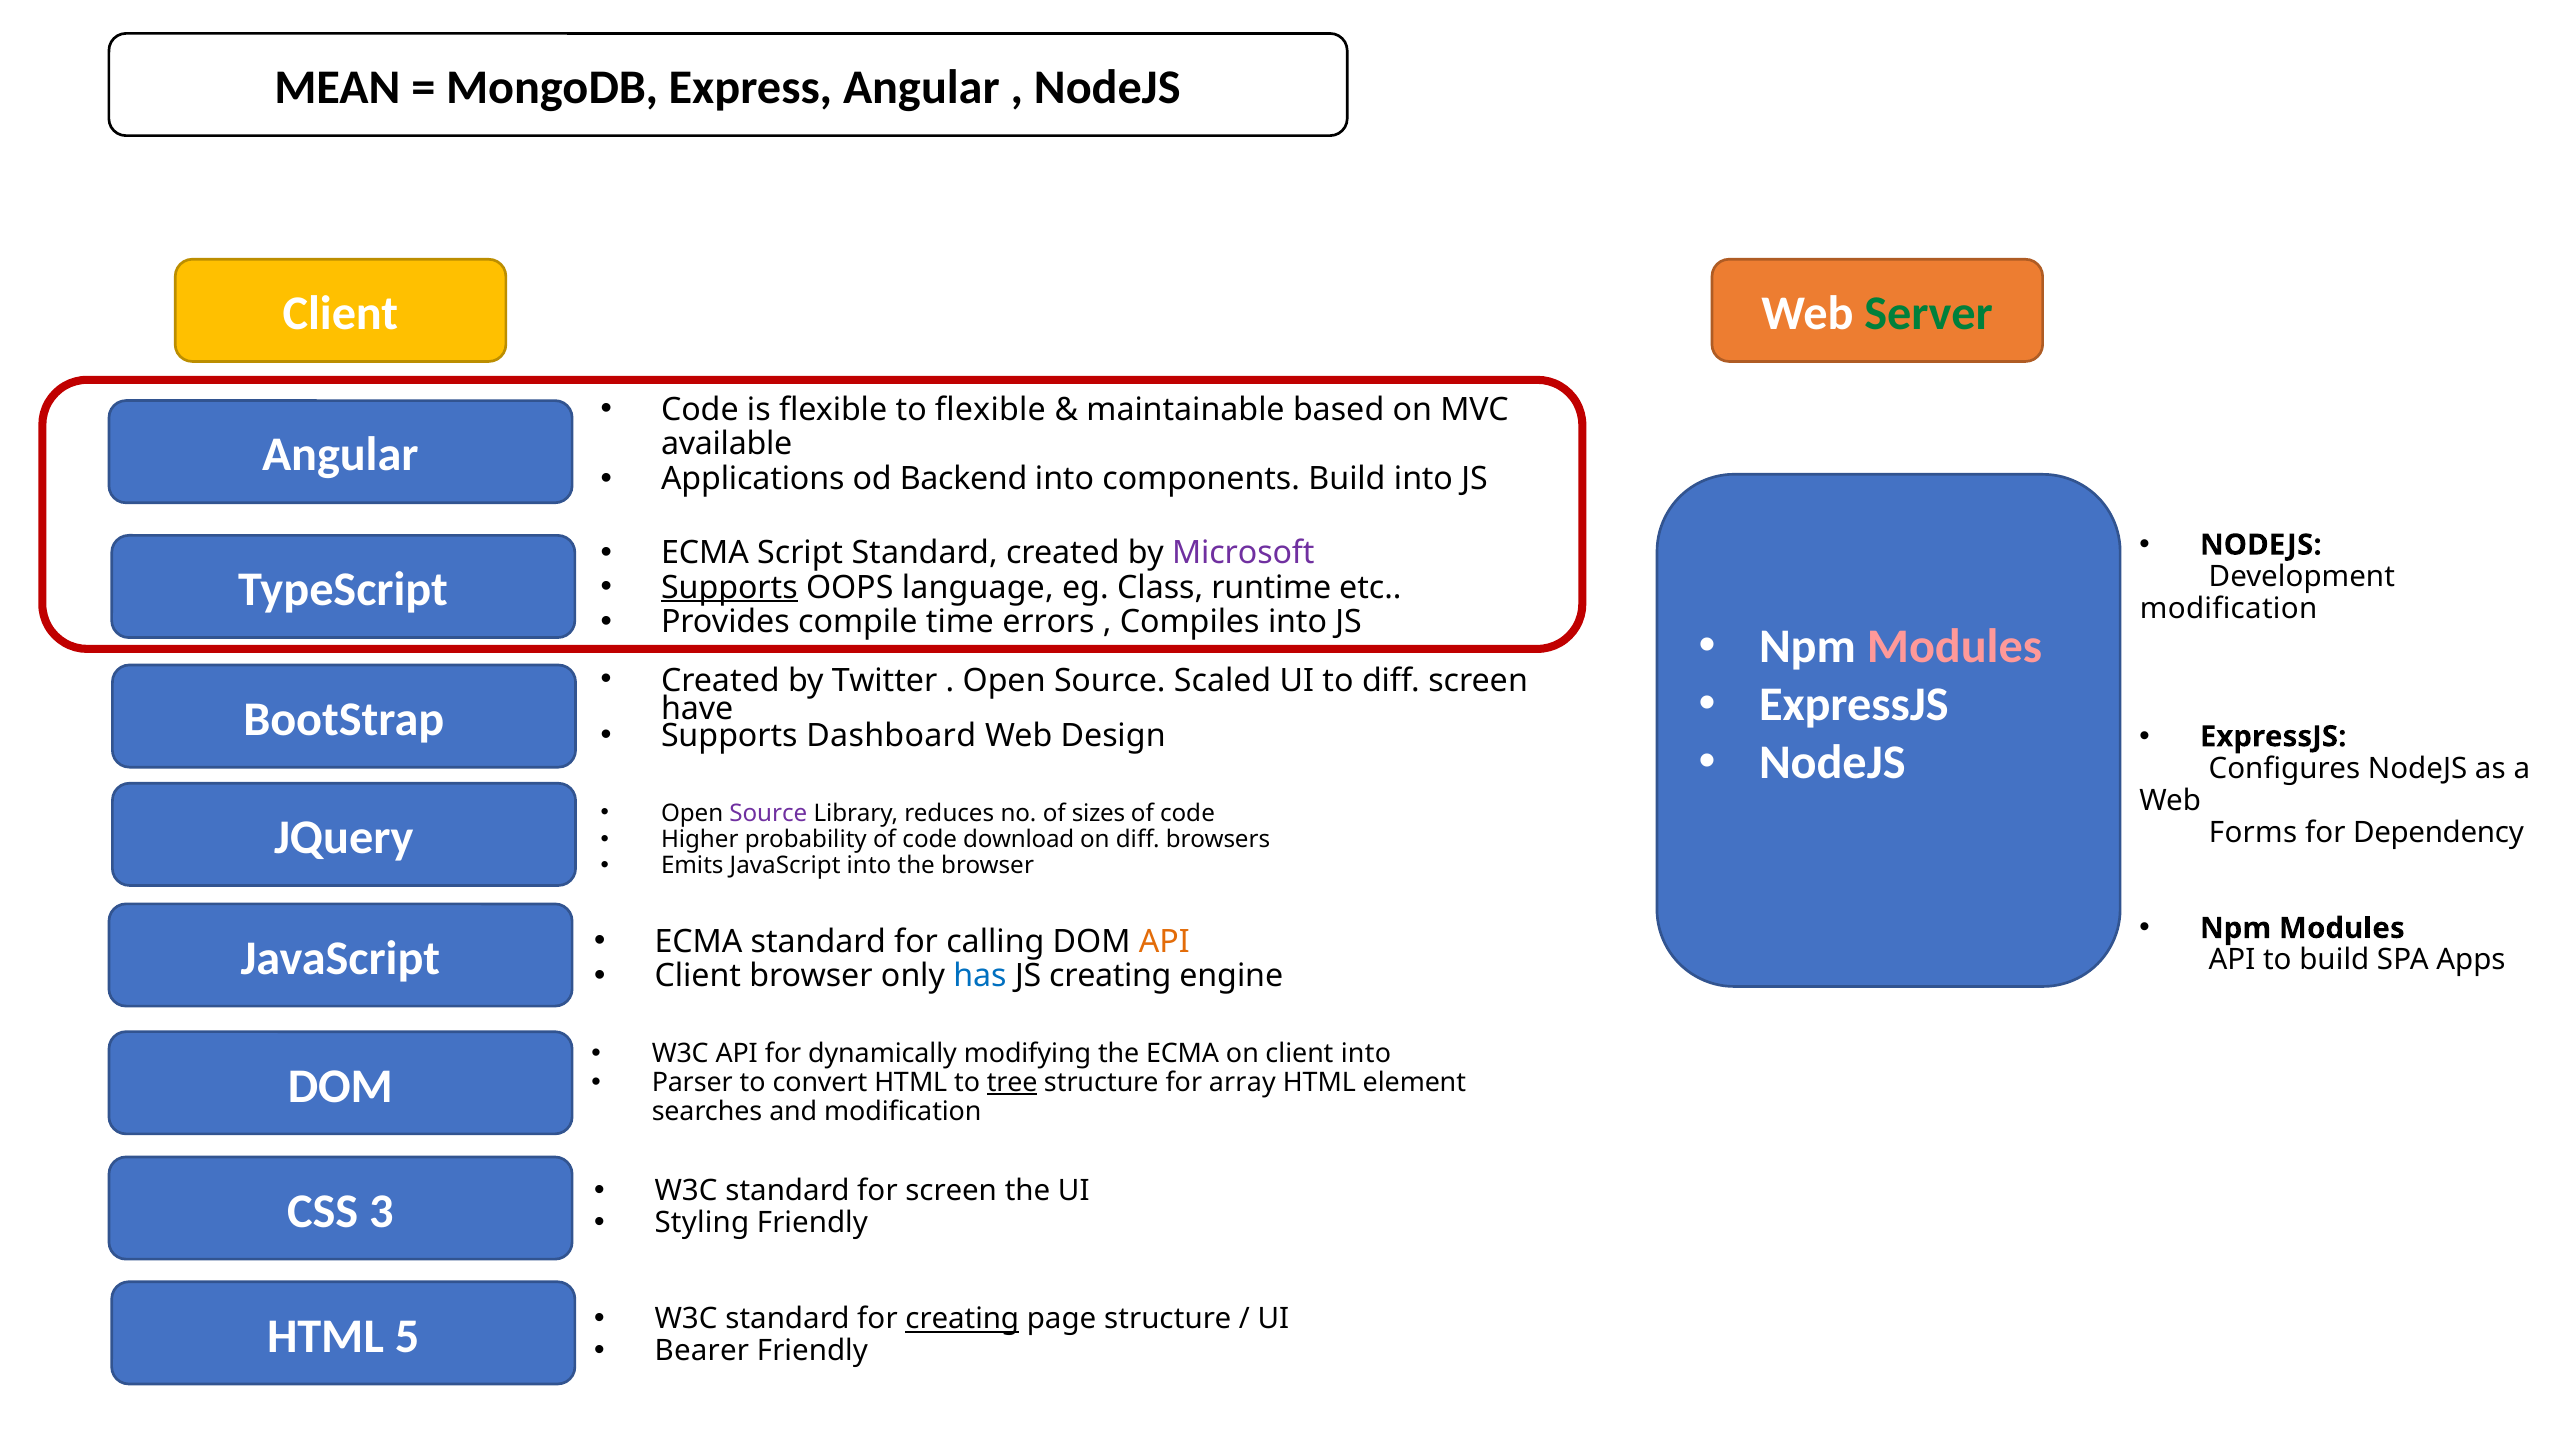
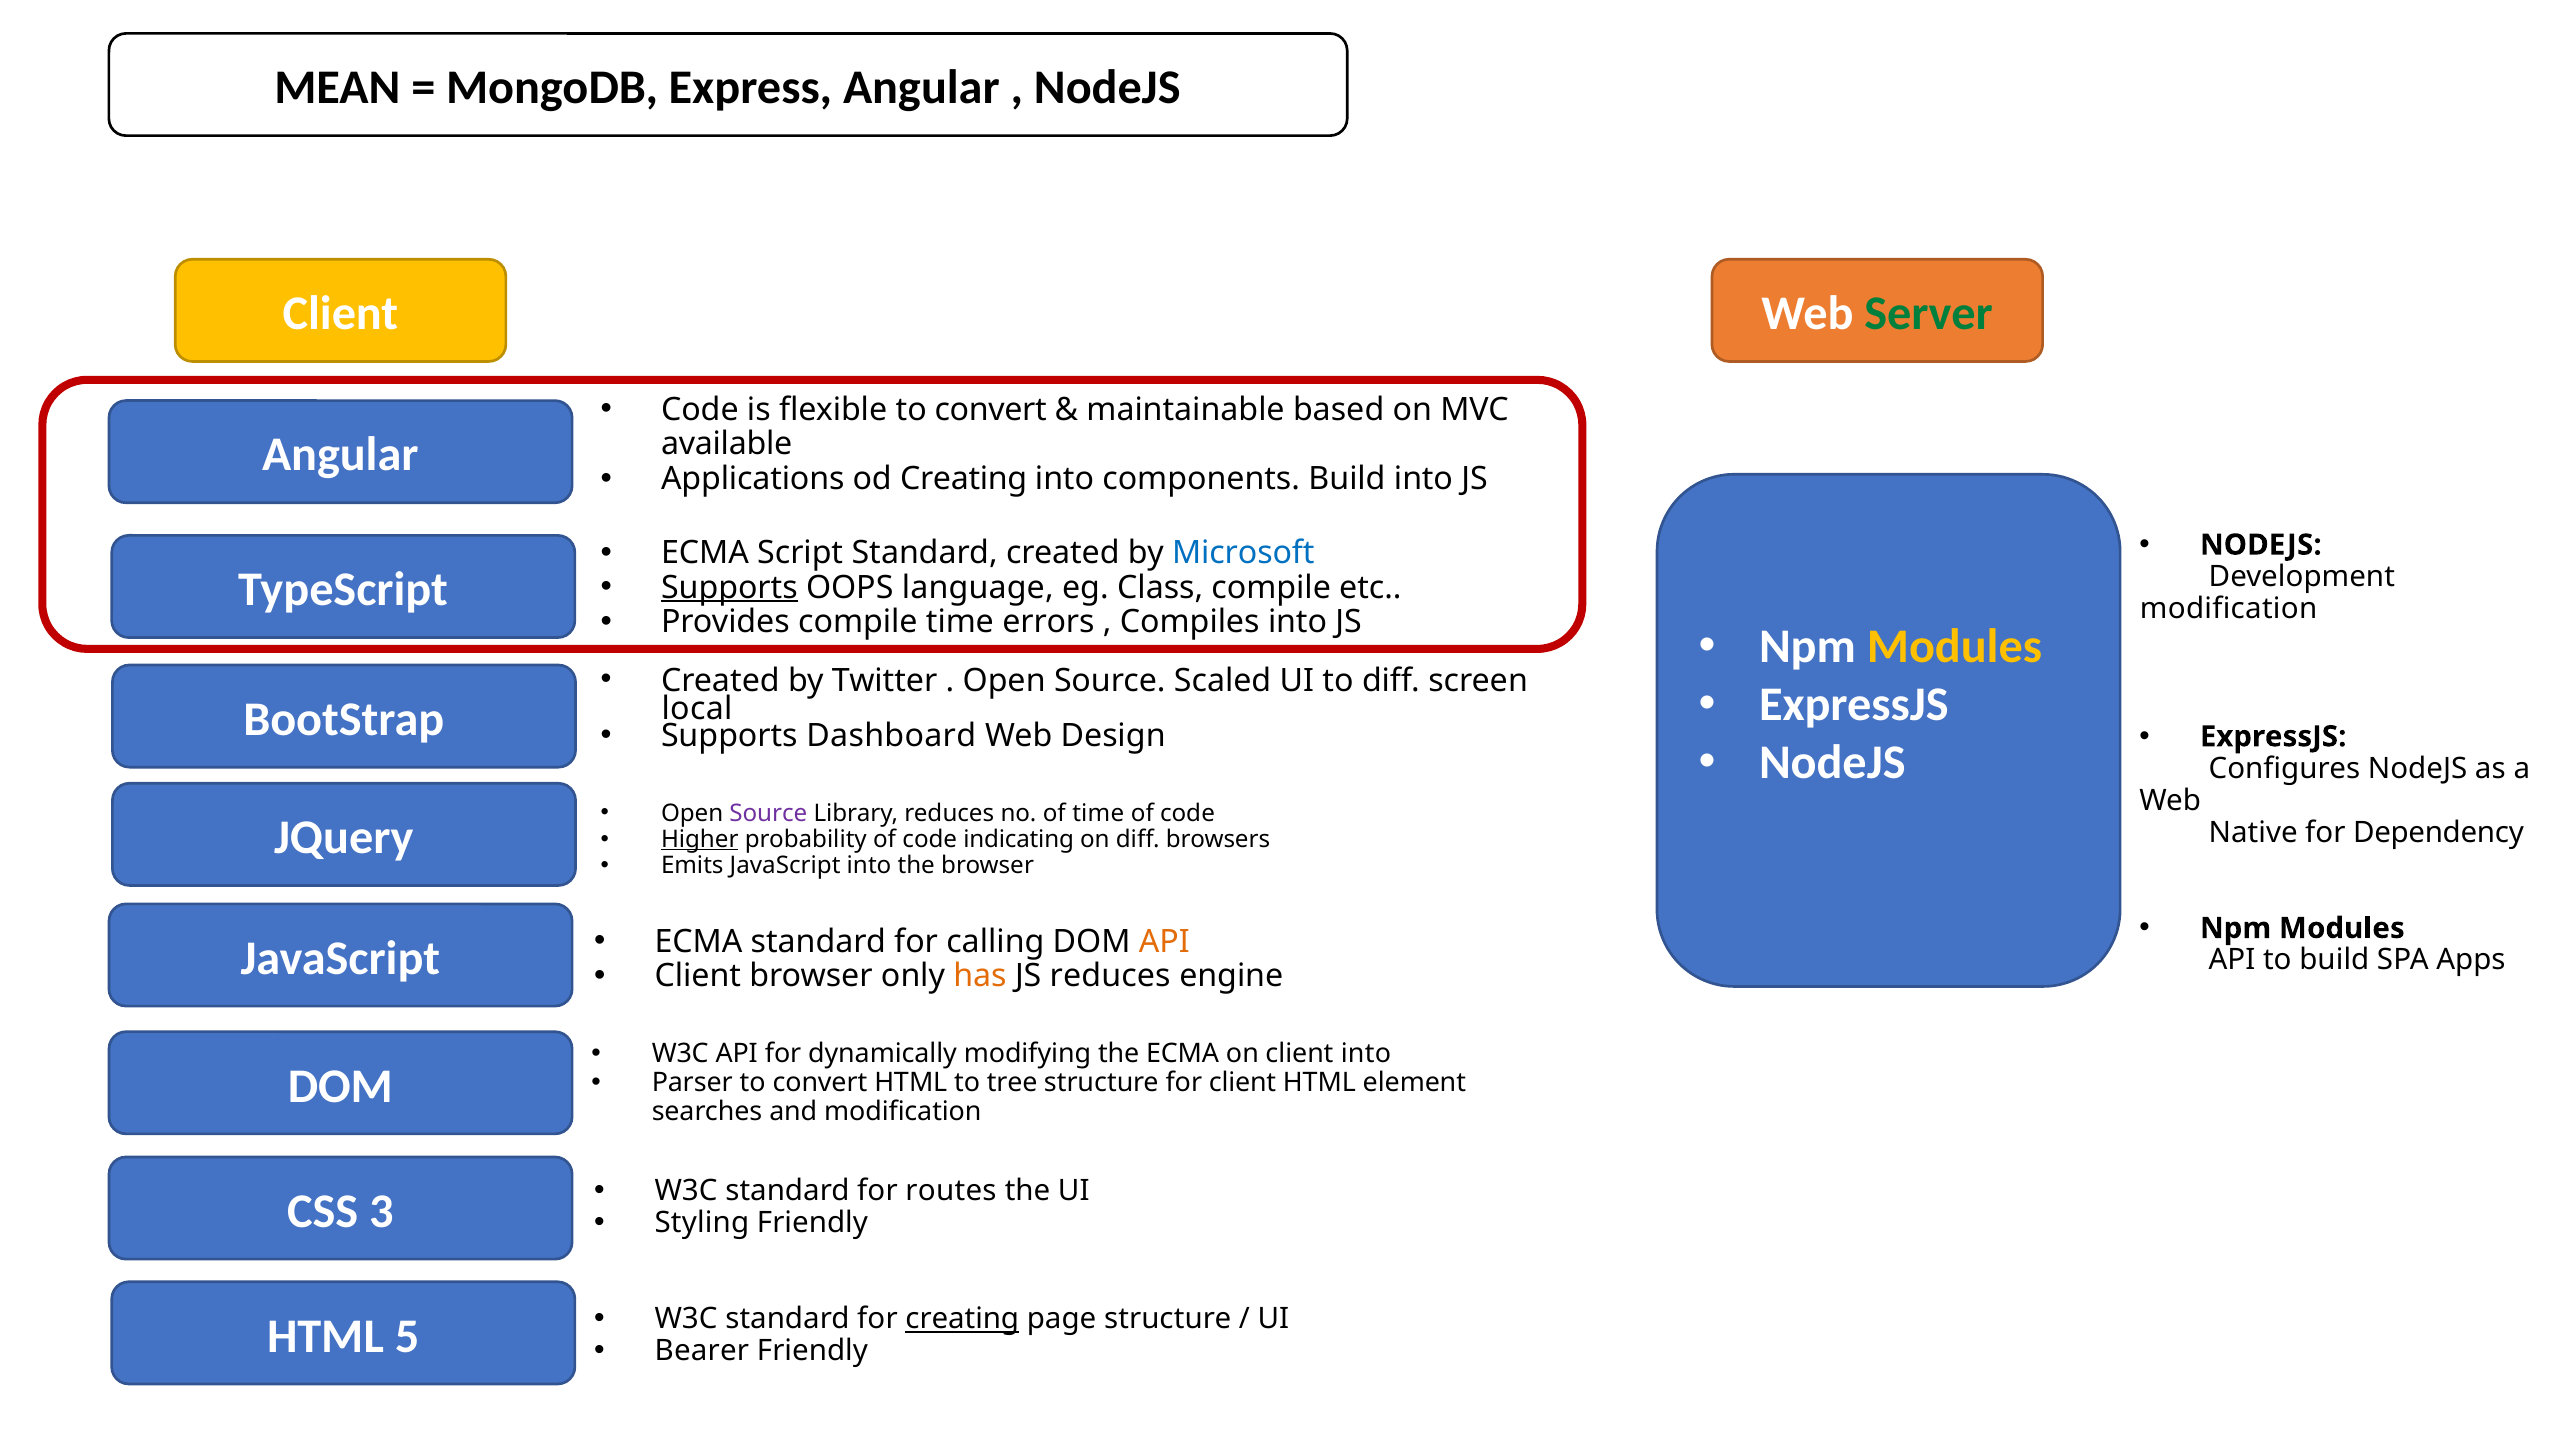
flexible to flexible: flexible -> convert
od Backend: Backend -> Creating
Microsoft colour: purple -> blue
Class runtime: runtime -> compile
Modules at (1954, 647) colour: pink -> yellow
have: have -> local
of sizes: sizes -> time
Forms: Forms -> Native
Higher underline: none -> present
download: download -> indicating
has colour: blue -> orange
JS creating: creating -> reduces
tree underline: present -> none
for array: array -> client
for screen: screen -> routes
